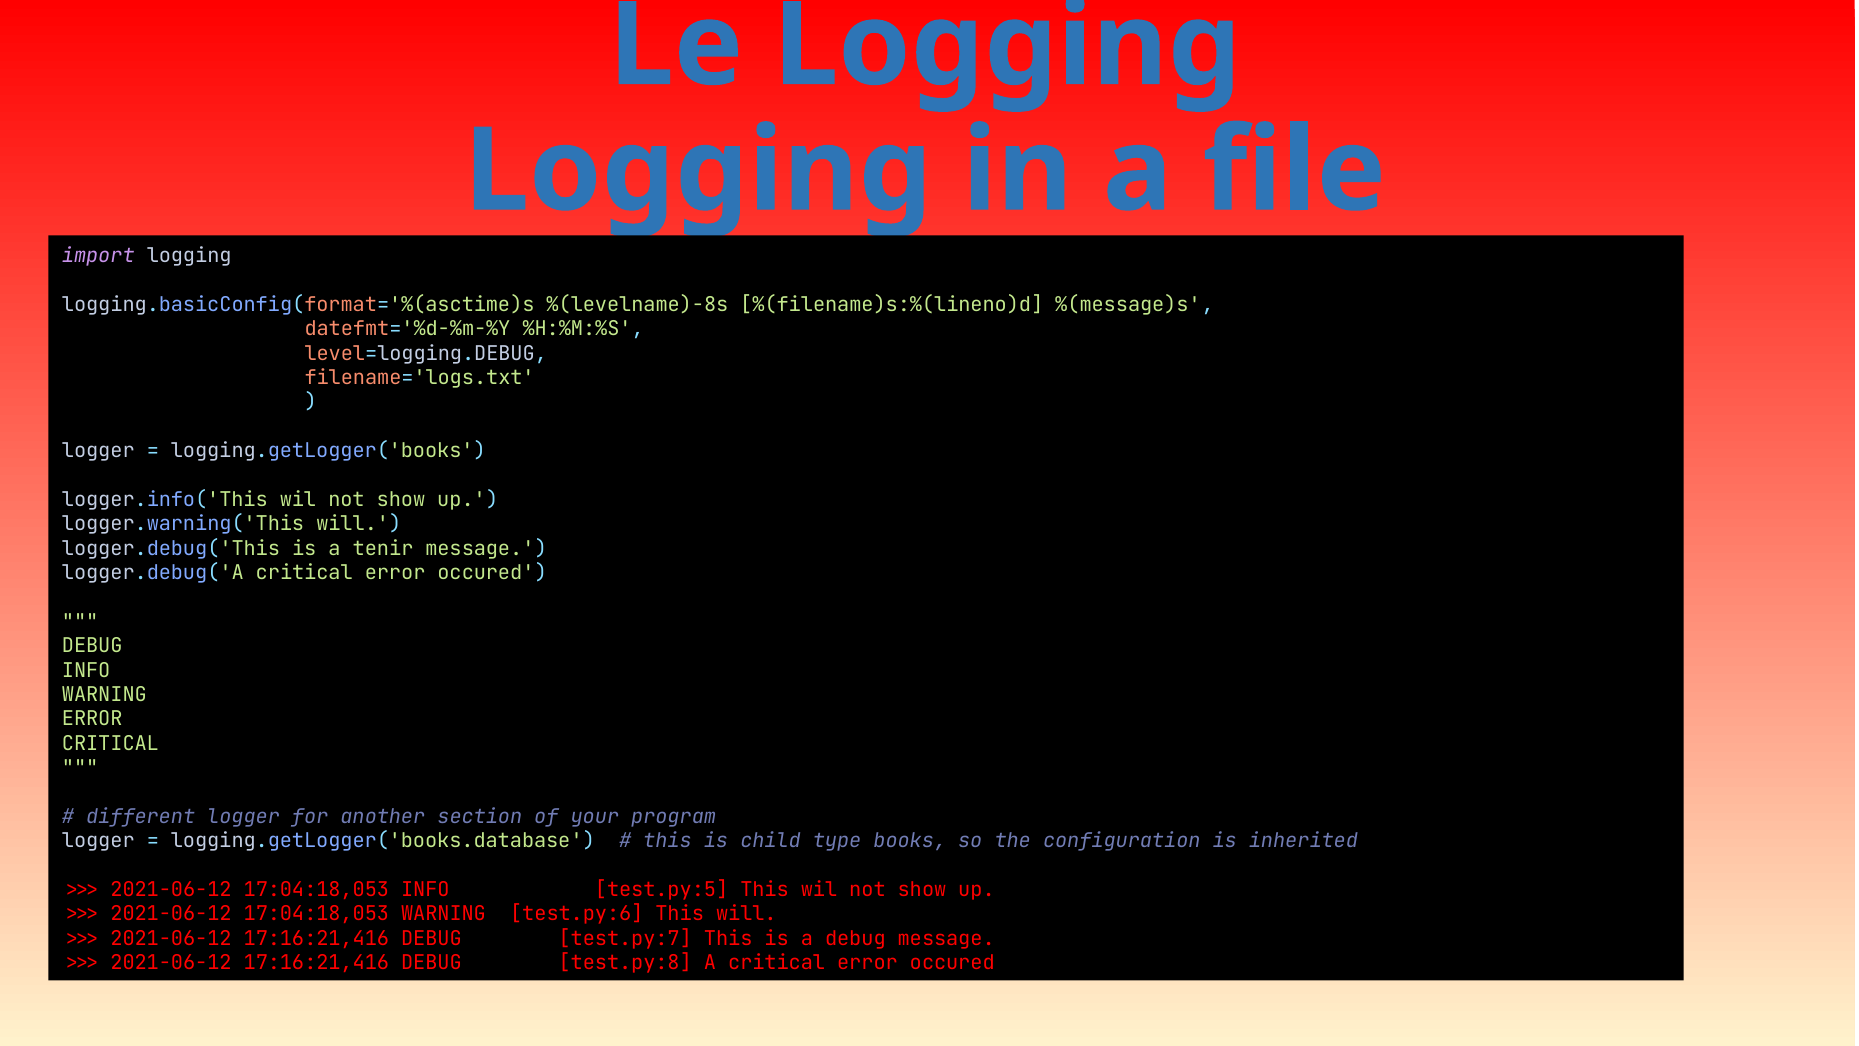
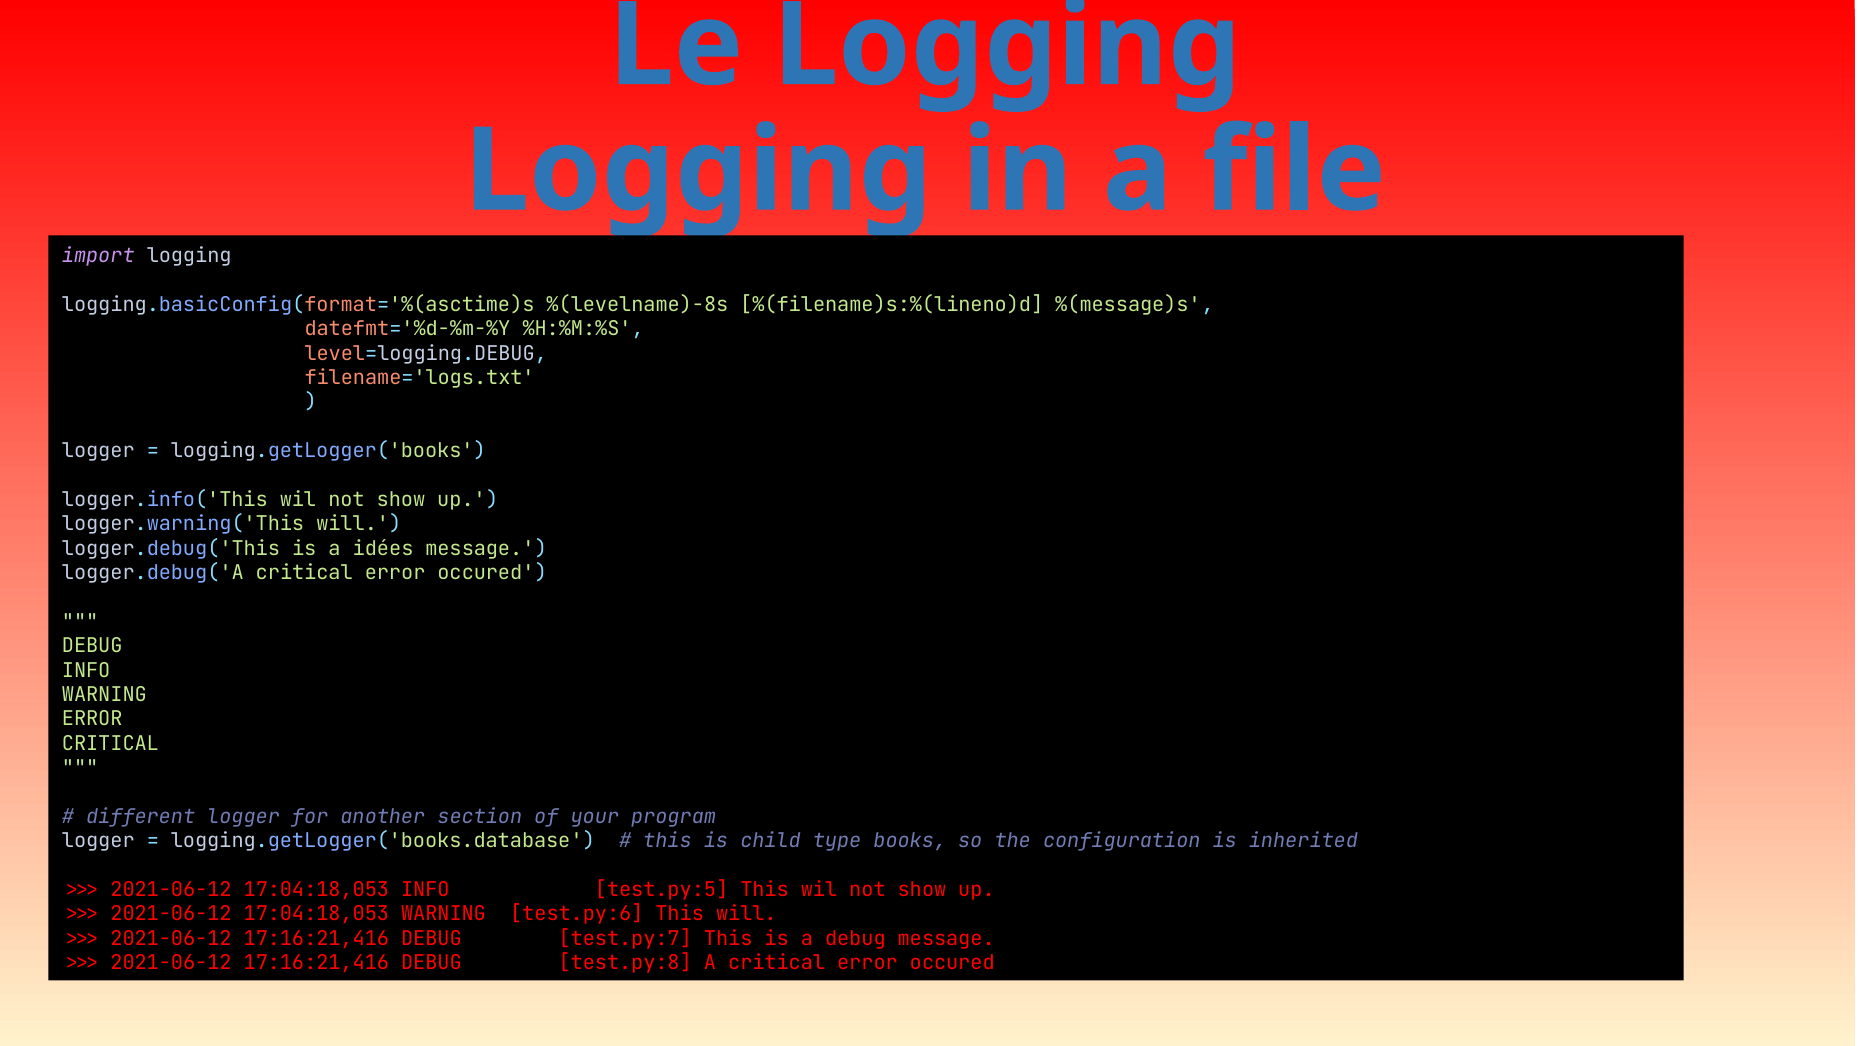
tenir: tenir -> idées
